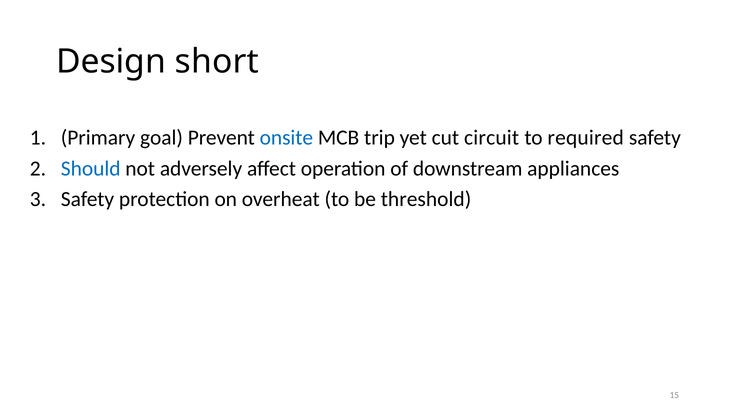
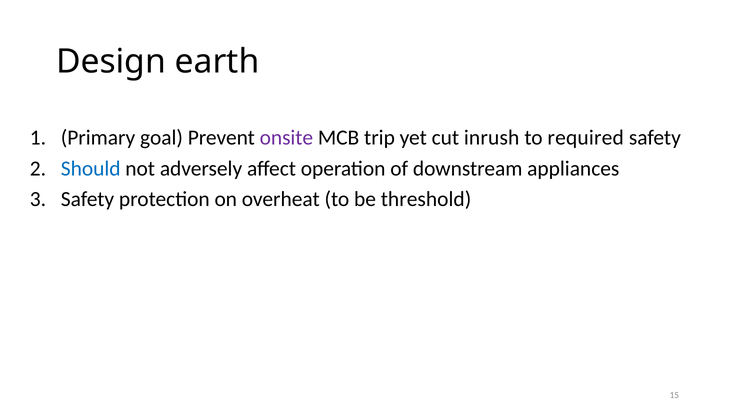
short: short -> earth
onsite colour: blue -> purple
circuit: circuit -> inrush
